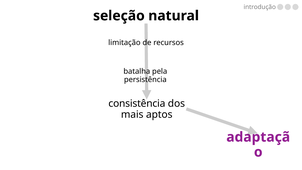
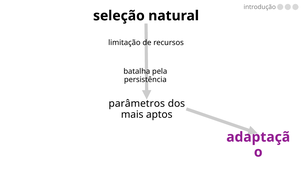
consistência: consistência -> parâmetros
